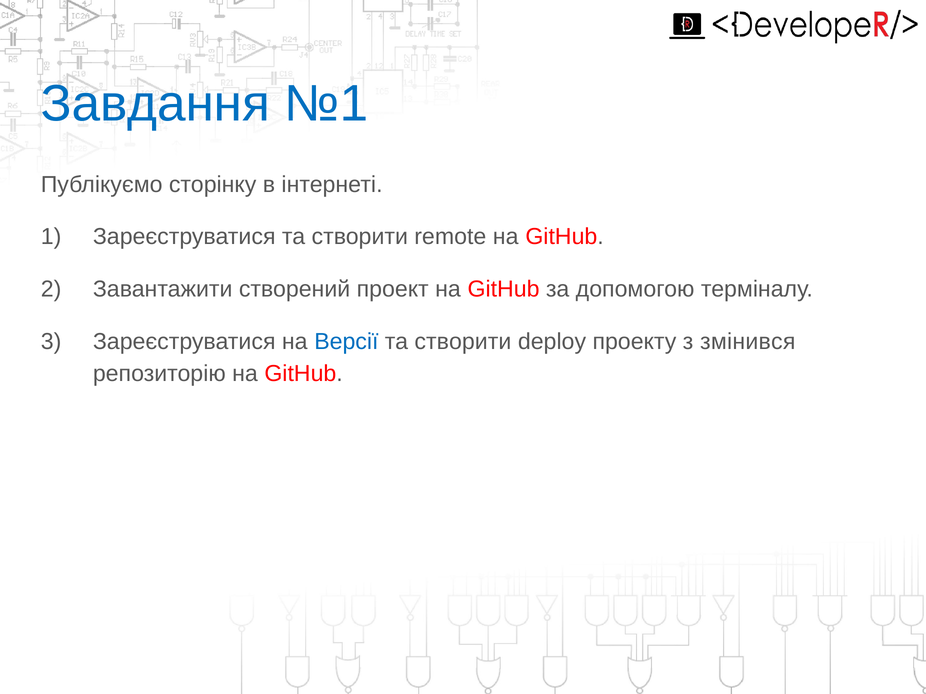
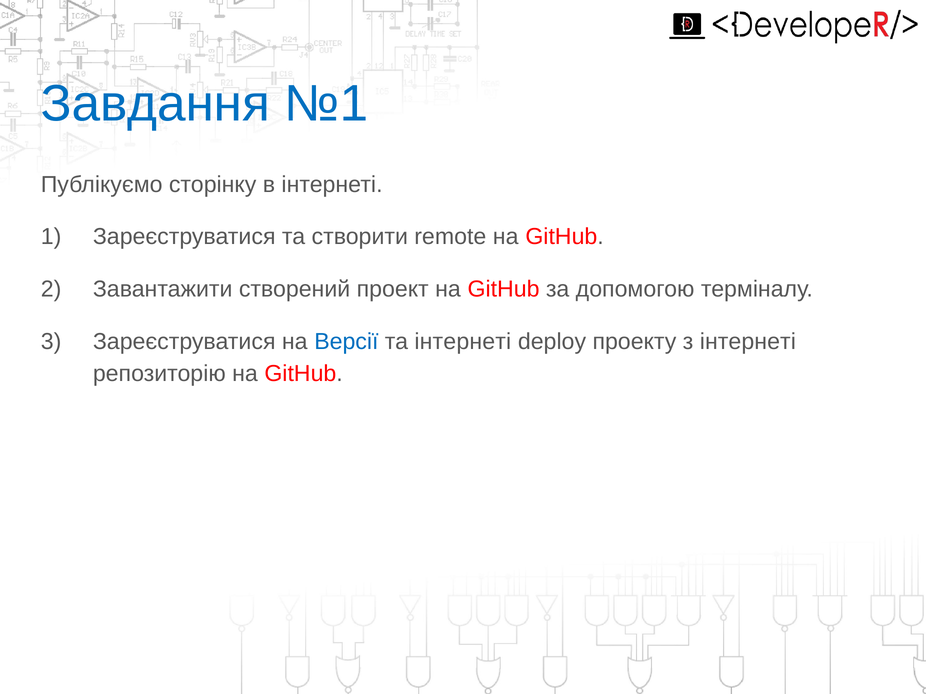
створити at (463, 342): створити -> інтернеті
з змінився: змінився -> інтернеті
